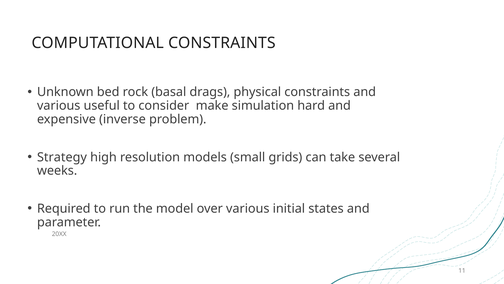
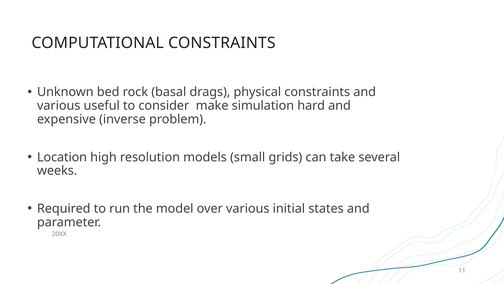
Strategy: Strategy -> Location
